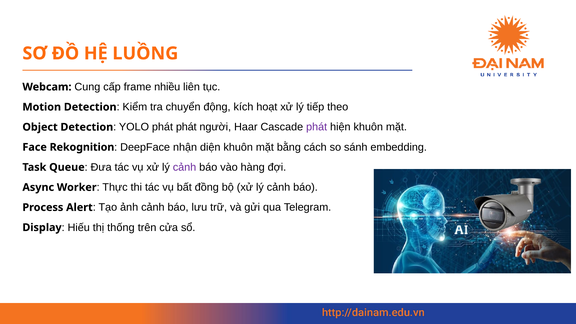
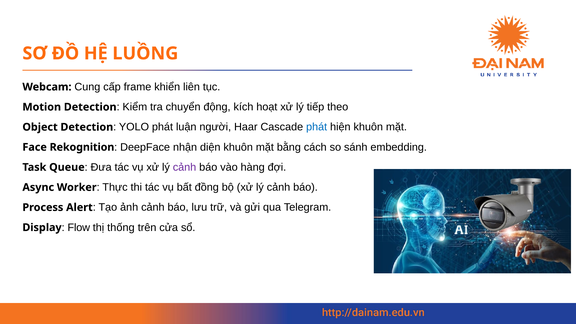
nhiều: nhiều -> khiển
phát phát: phát -> luận
phát at (317, 127) colour: purple -> blue
Hiếu: Hiếu -> Flow
